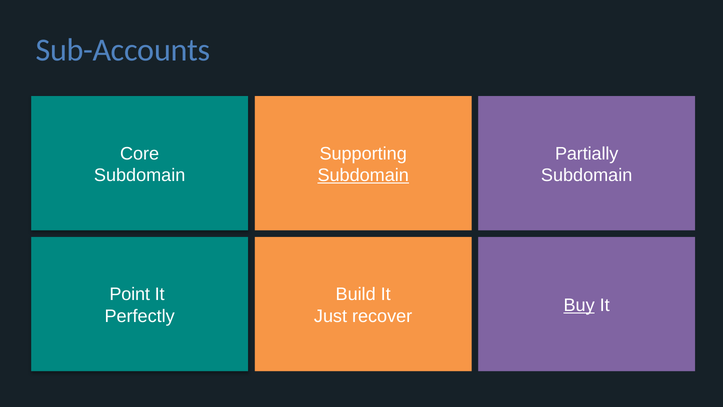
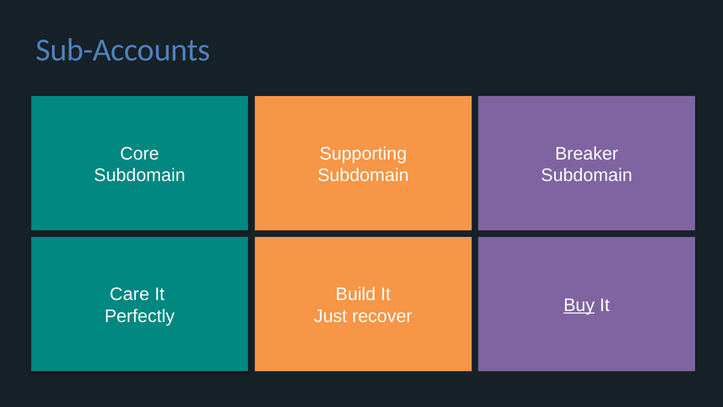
Partially: Partially -> Breaker
Subdomain at (363, 175) underline: present -> none
Point: Point -> Care
